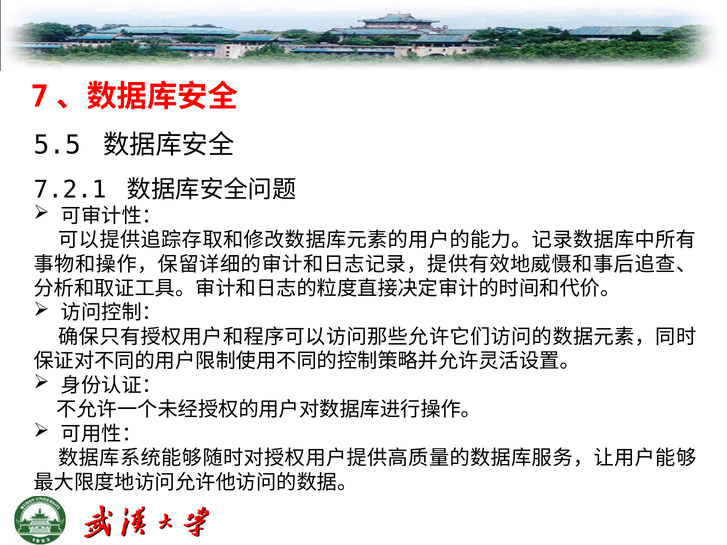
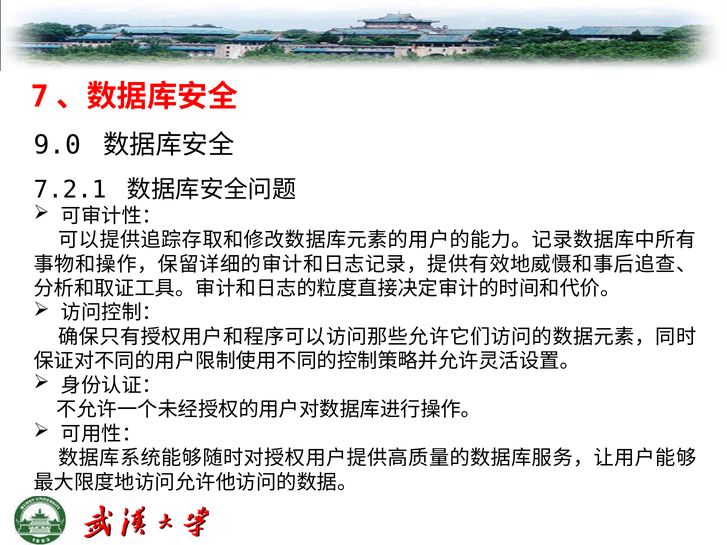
5.5: 5.5 -> 9.0
